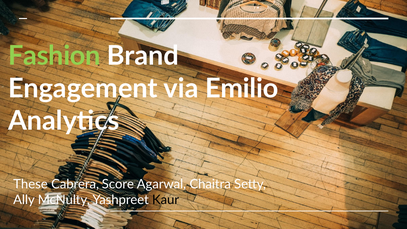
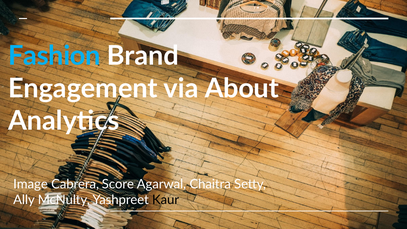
Fashion colour: light green -> light blue
Emilio: Emilio -> About
These: These -> Image
